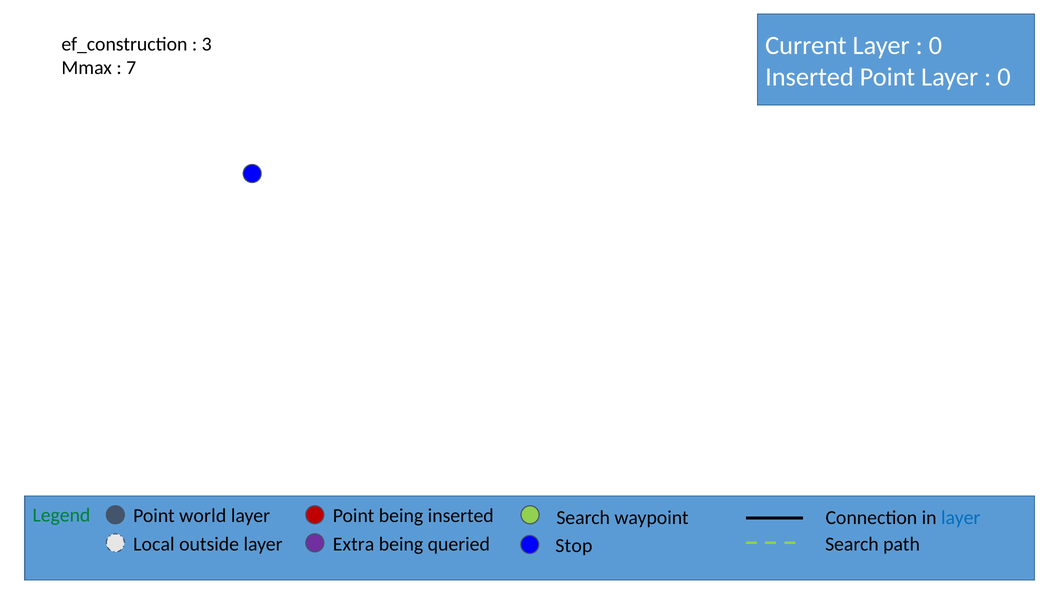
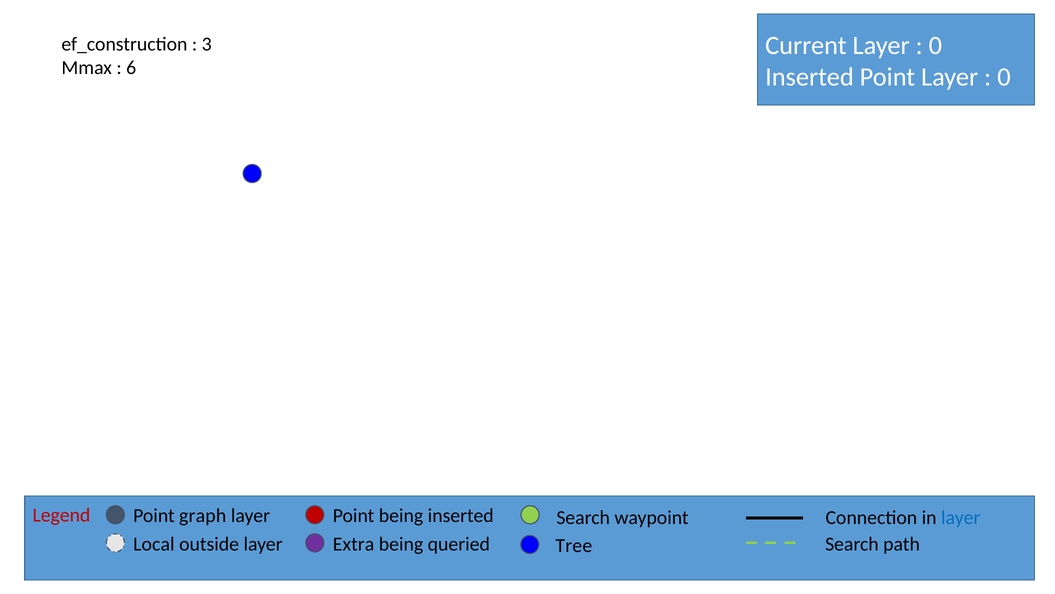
7: 7 -> 6
Legend colour: green -> red
world: world -> graph
Stop: Stop -> Tree
